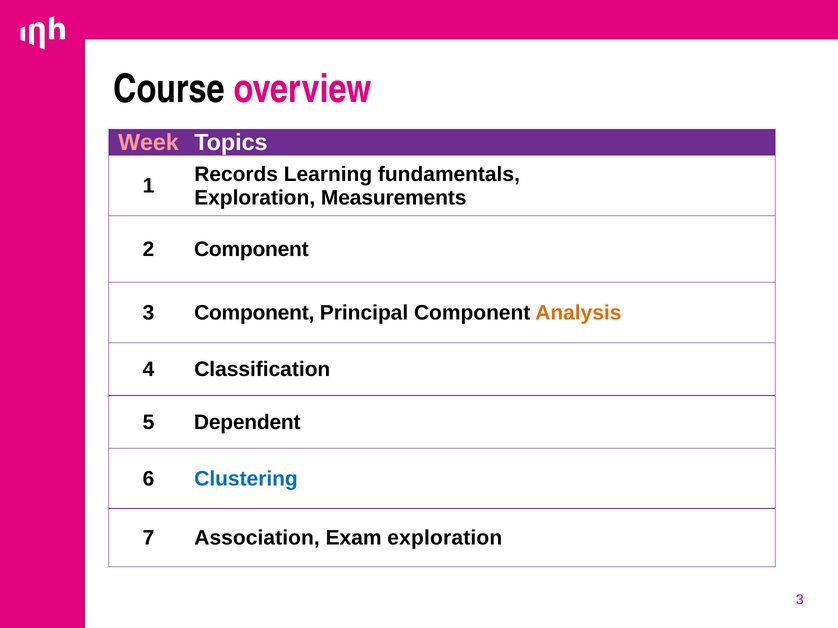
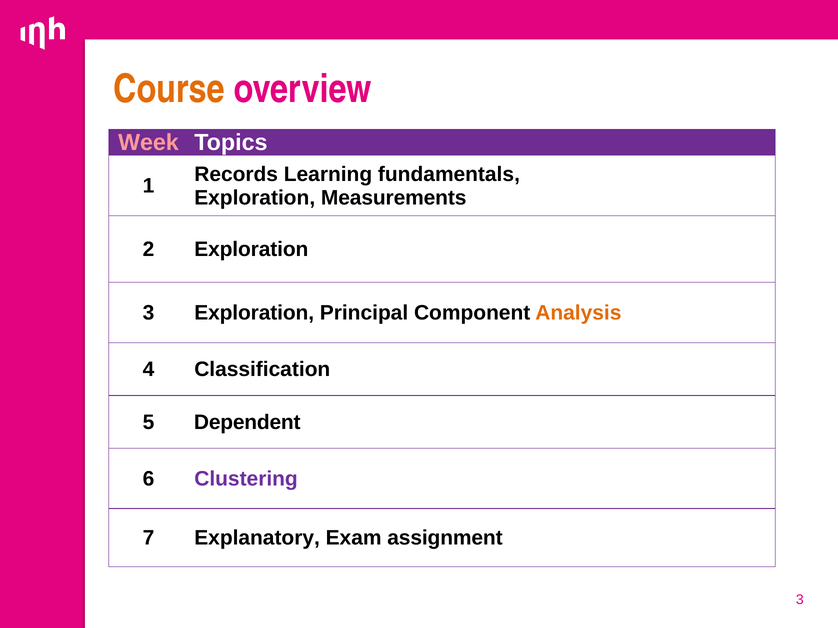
Course colour: black -> orange
2 Component: Component -> Exploration
3 Component: Component -> Exploration
Clustering colour: blue -> purple
Association: Association -> Explanatory
Exam exploration: exploration -> assignment
